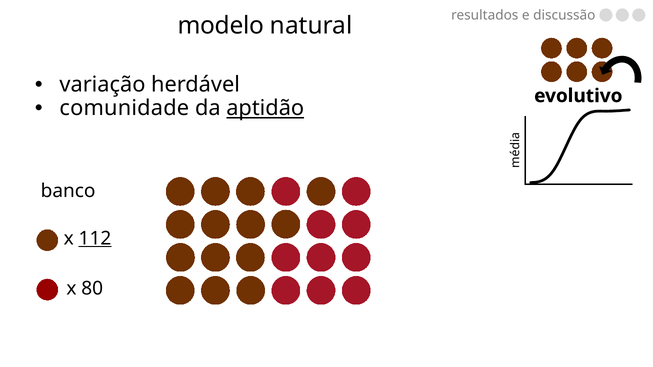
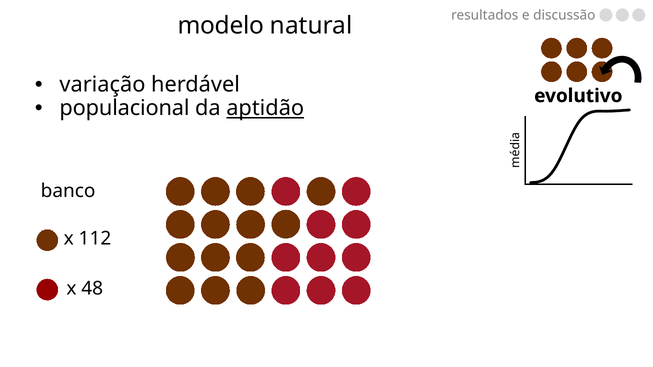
comunidade: comunidade -> populacional
112 underline: present -> none
80: 80 -> 48
